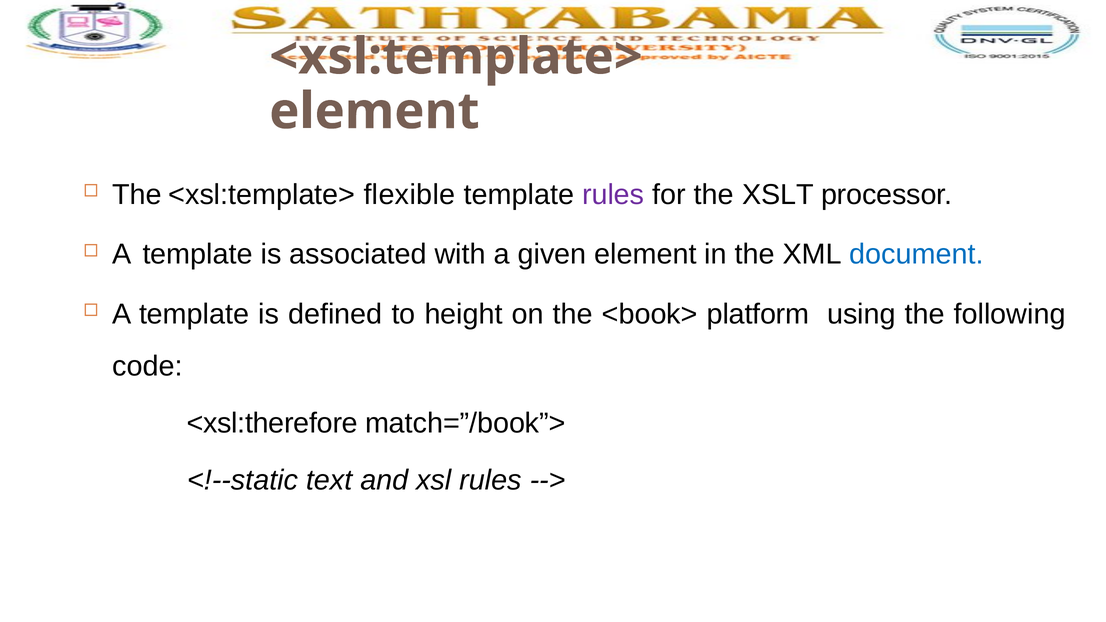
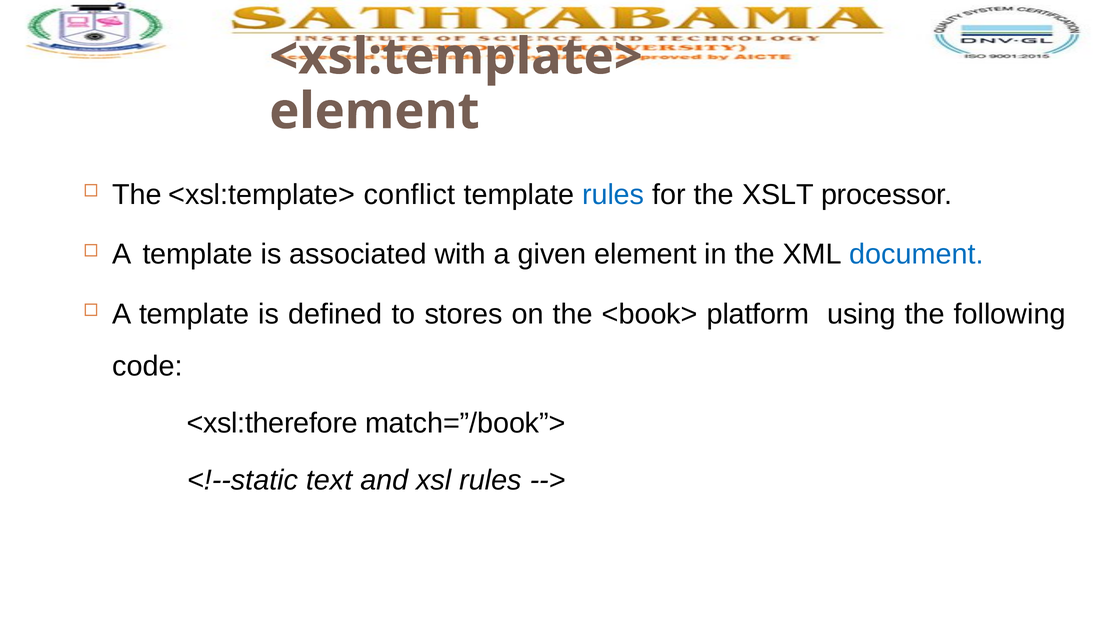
flexible: flexible -> conflict
rules at (613, 195) colour: purple -> blue
height: height -> stores
